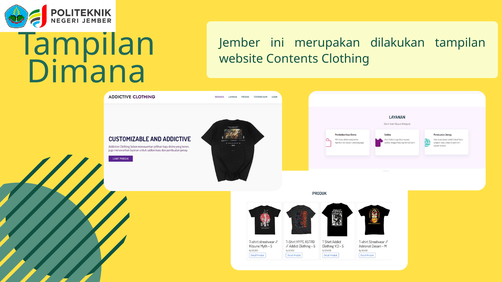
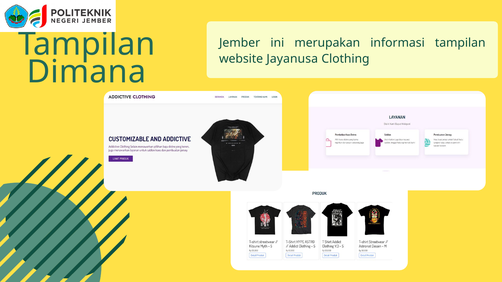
dilakukan: dilakukan -> informasi
Contents: Contents -> Jayanusa
